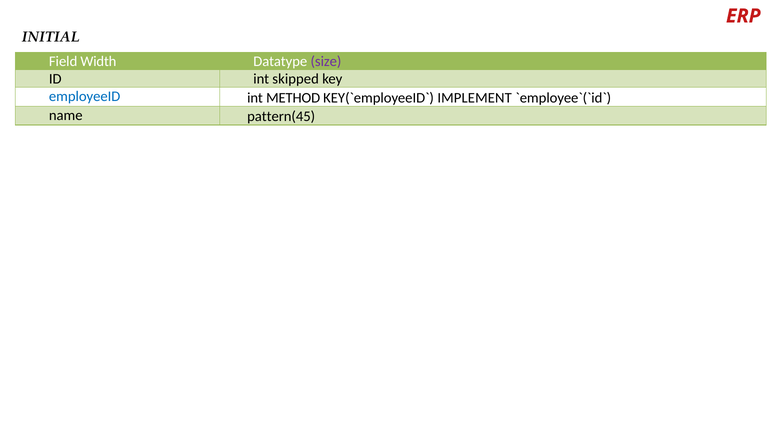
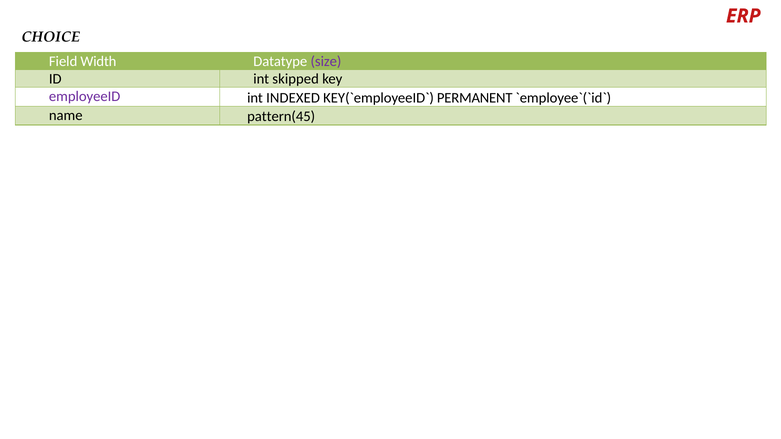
INITIAL: INITIAL -> CHOICE
employeeID colour: blue -> purple
METHOD: METHOD -> INDEXED
IMPLEMENT: IMPLEMENT -> PERMANENT
